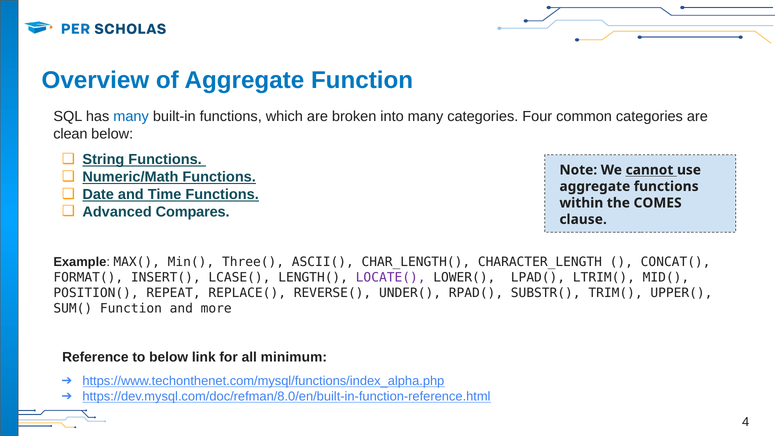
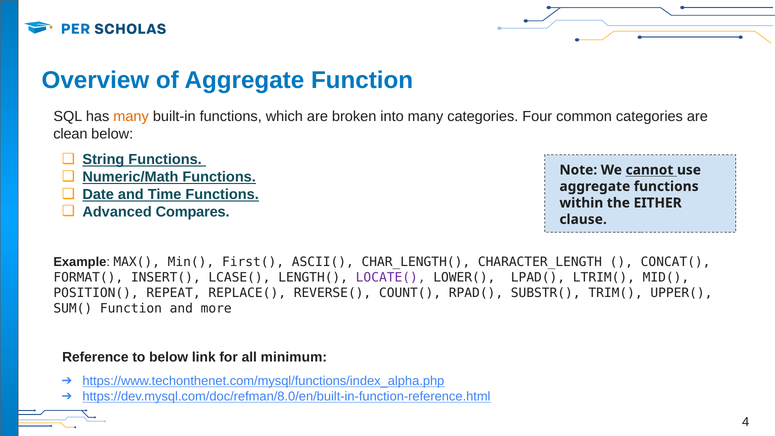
many at (131, 117) colour: blue -> orange
COMES: COMES -> EITHER
Three(: Three( -> First(
UNDER(: UNDER( -> COUNT(
